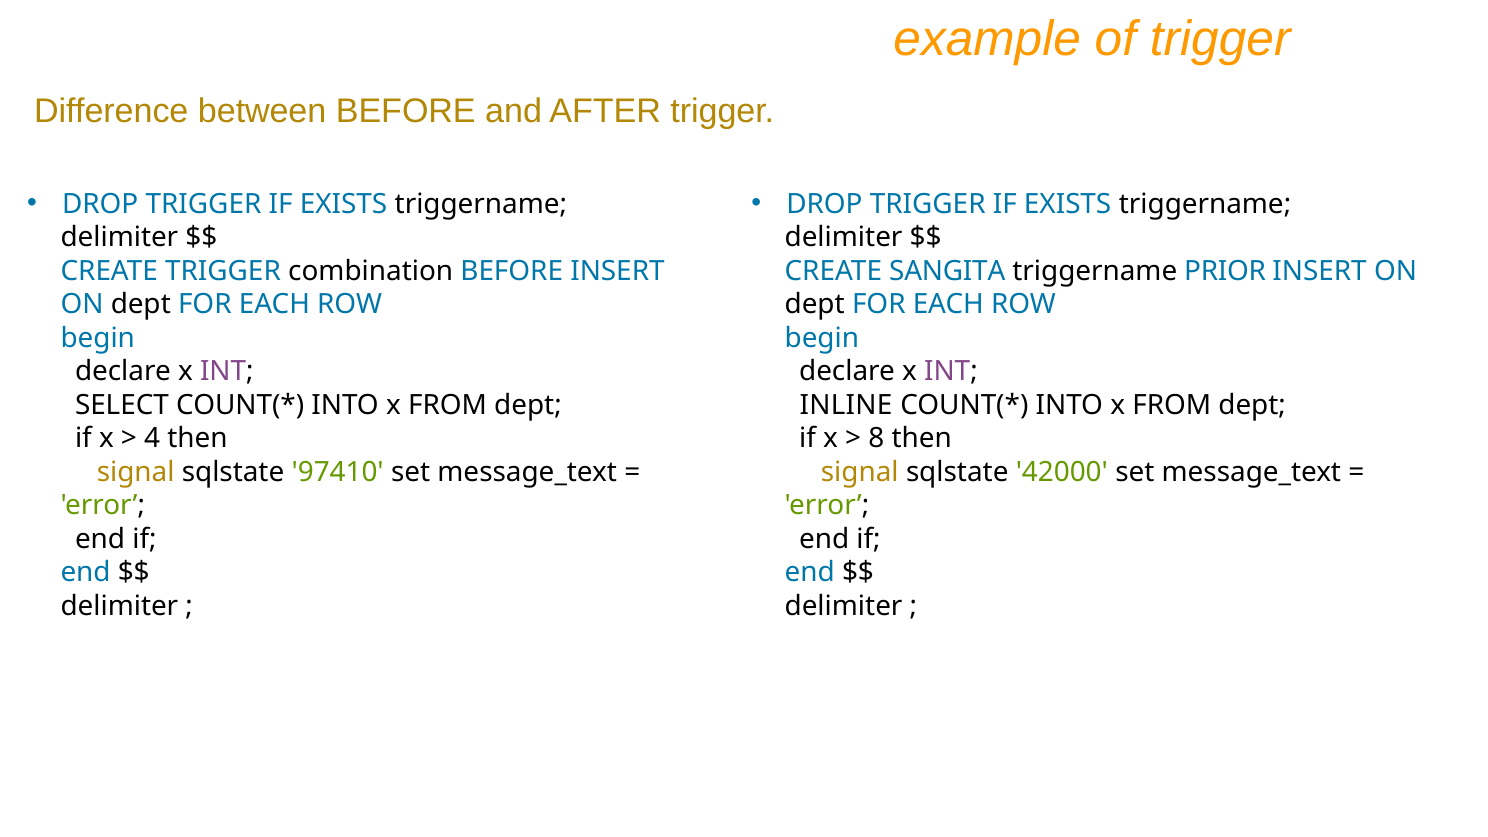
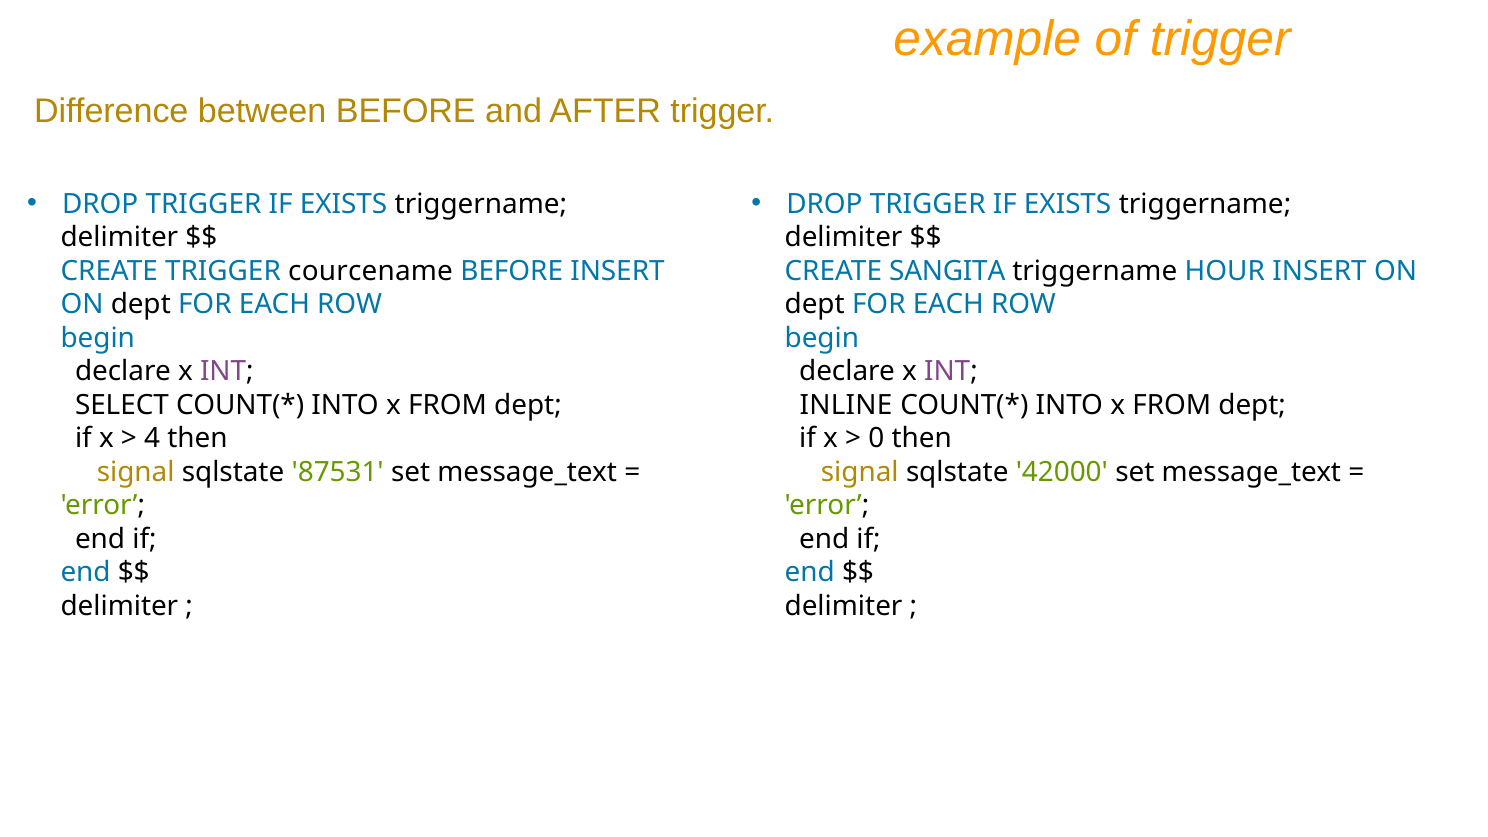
combination: combination -> courcename
PRIOR: PRIOR -> HOUR
8: 8 -> 0
97410: 97410 -> 87531
